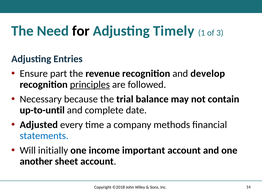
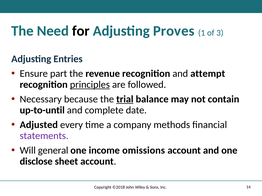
Timely: Timely -> Proves
develop: develop -> attempt
trial underline: none -> present
statements colour: blue -> purple
initially: initially -> general
important: important -> omissions
another: another -> disclose
